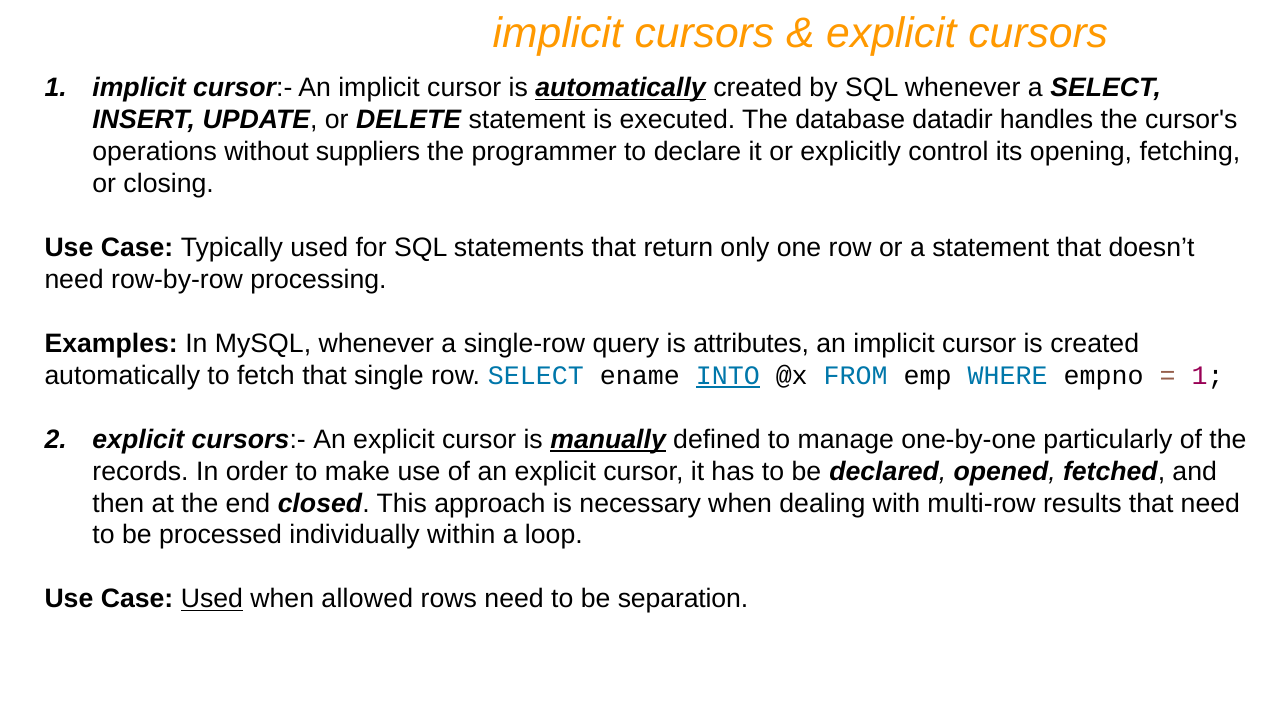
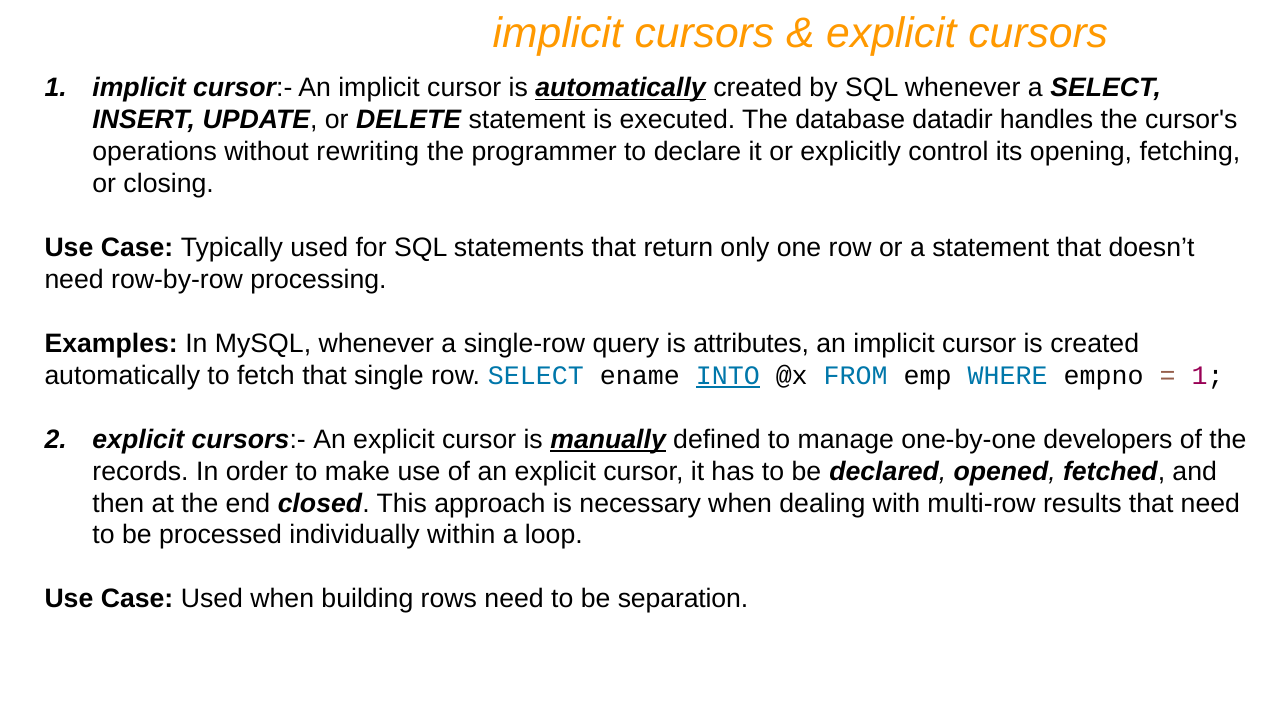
suppliers: suppliers -> rewriting
particularly: particularly -> developers
Used at (212, 599) underline: present -> none
allowed: allowed -> building
